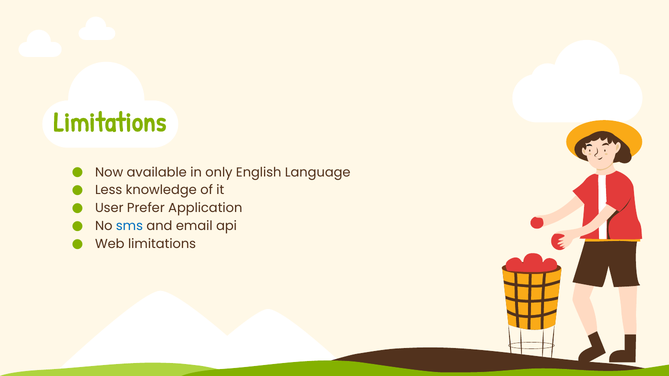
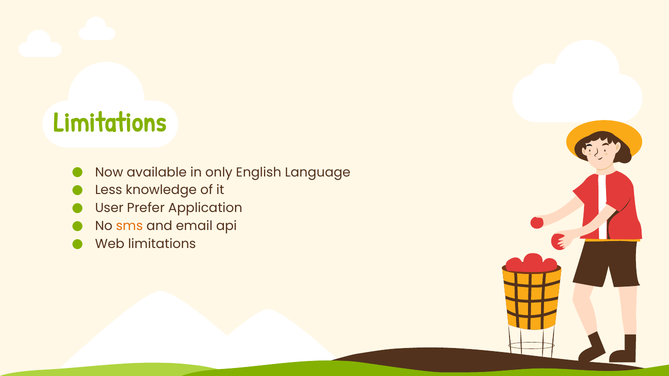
sms colour: blue -> orange
